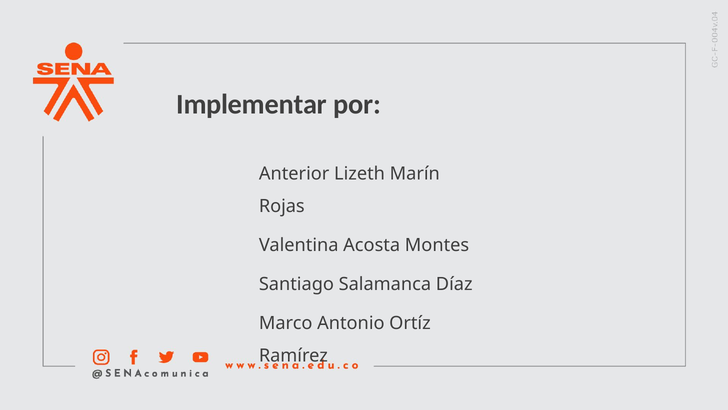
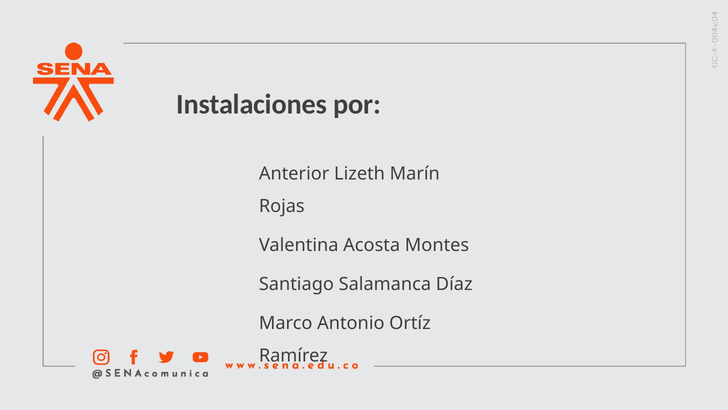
Implementar: Implementar -> Instalaciones
